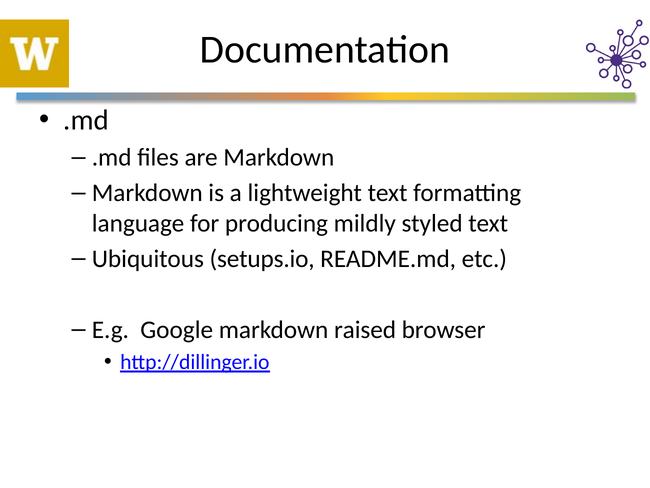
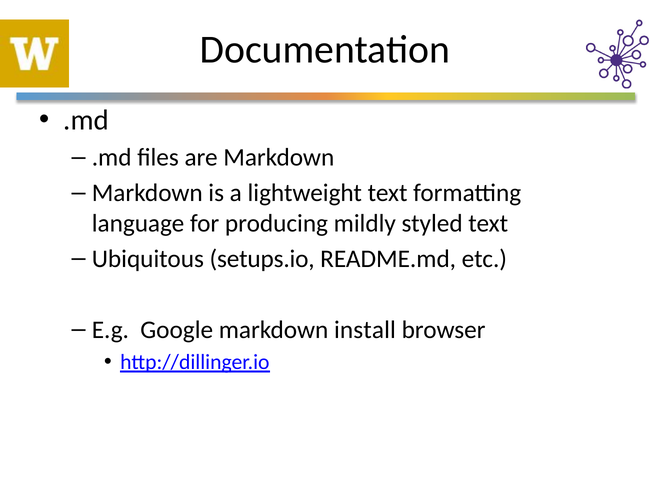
raised: raised -> install
